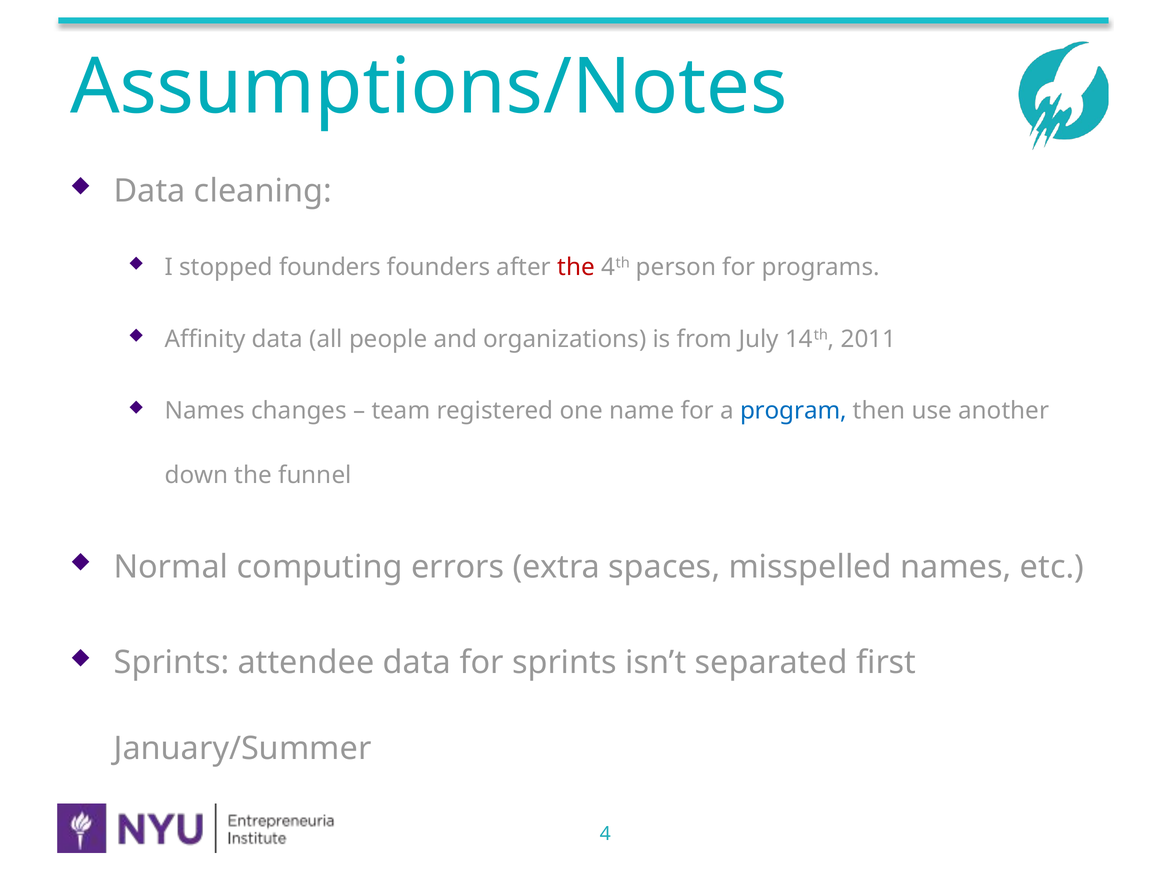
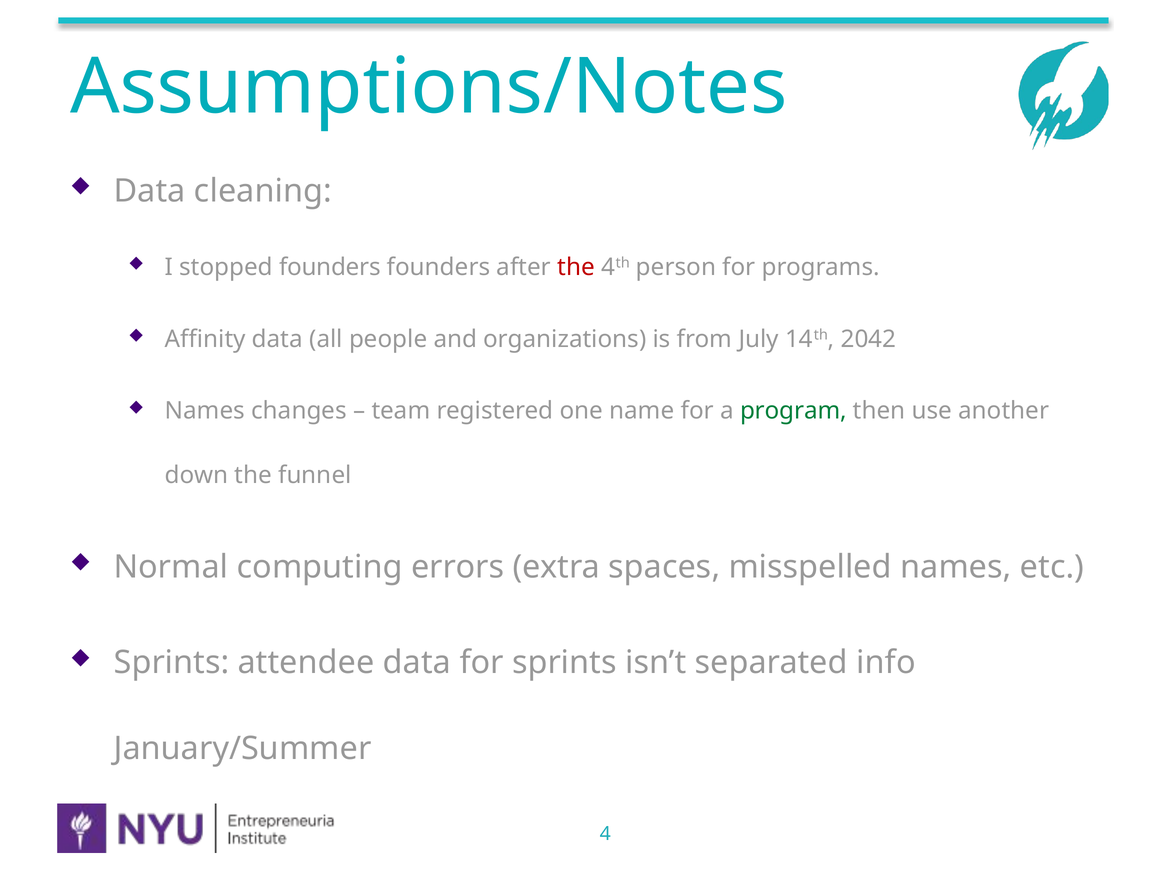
2011: 2011 -> 2042
program colour: blue -> green
first: first -> info
